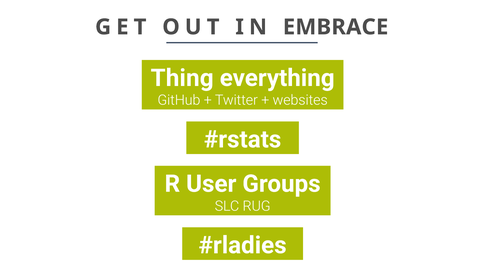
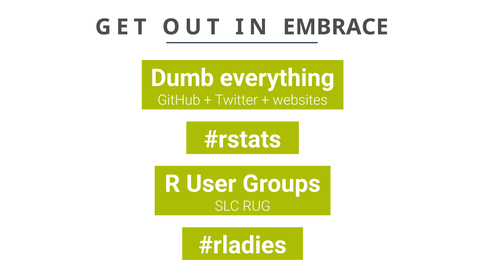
Thing: Thing -> Dumb
